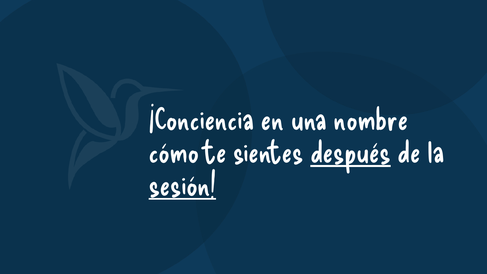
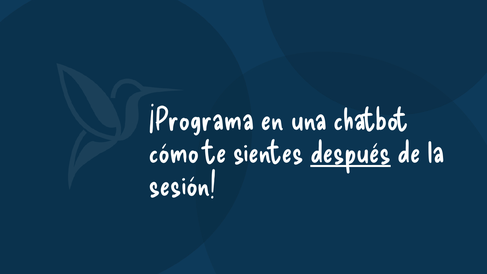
¡Conciencia: ¡Conciencia -> ¡Programa
nombre: nombre -> chatbot
sesión underline: present -> none
